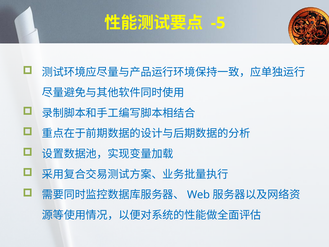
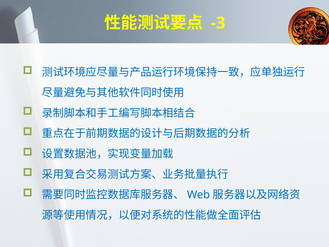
-5: -5 -> -3
